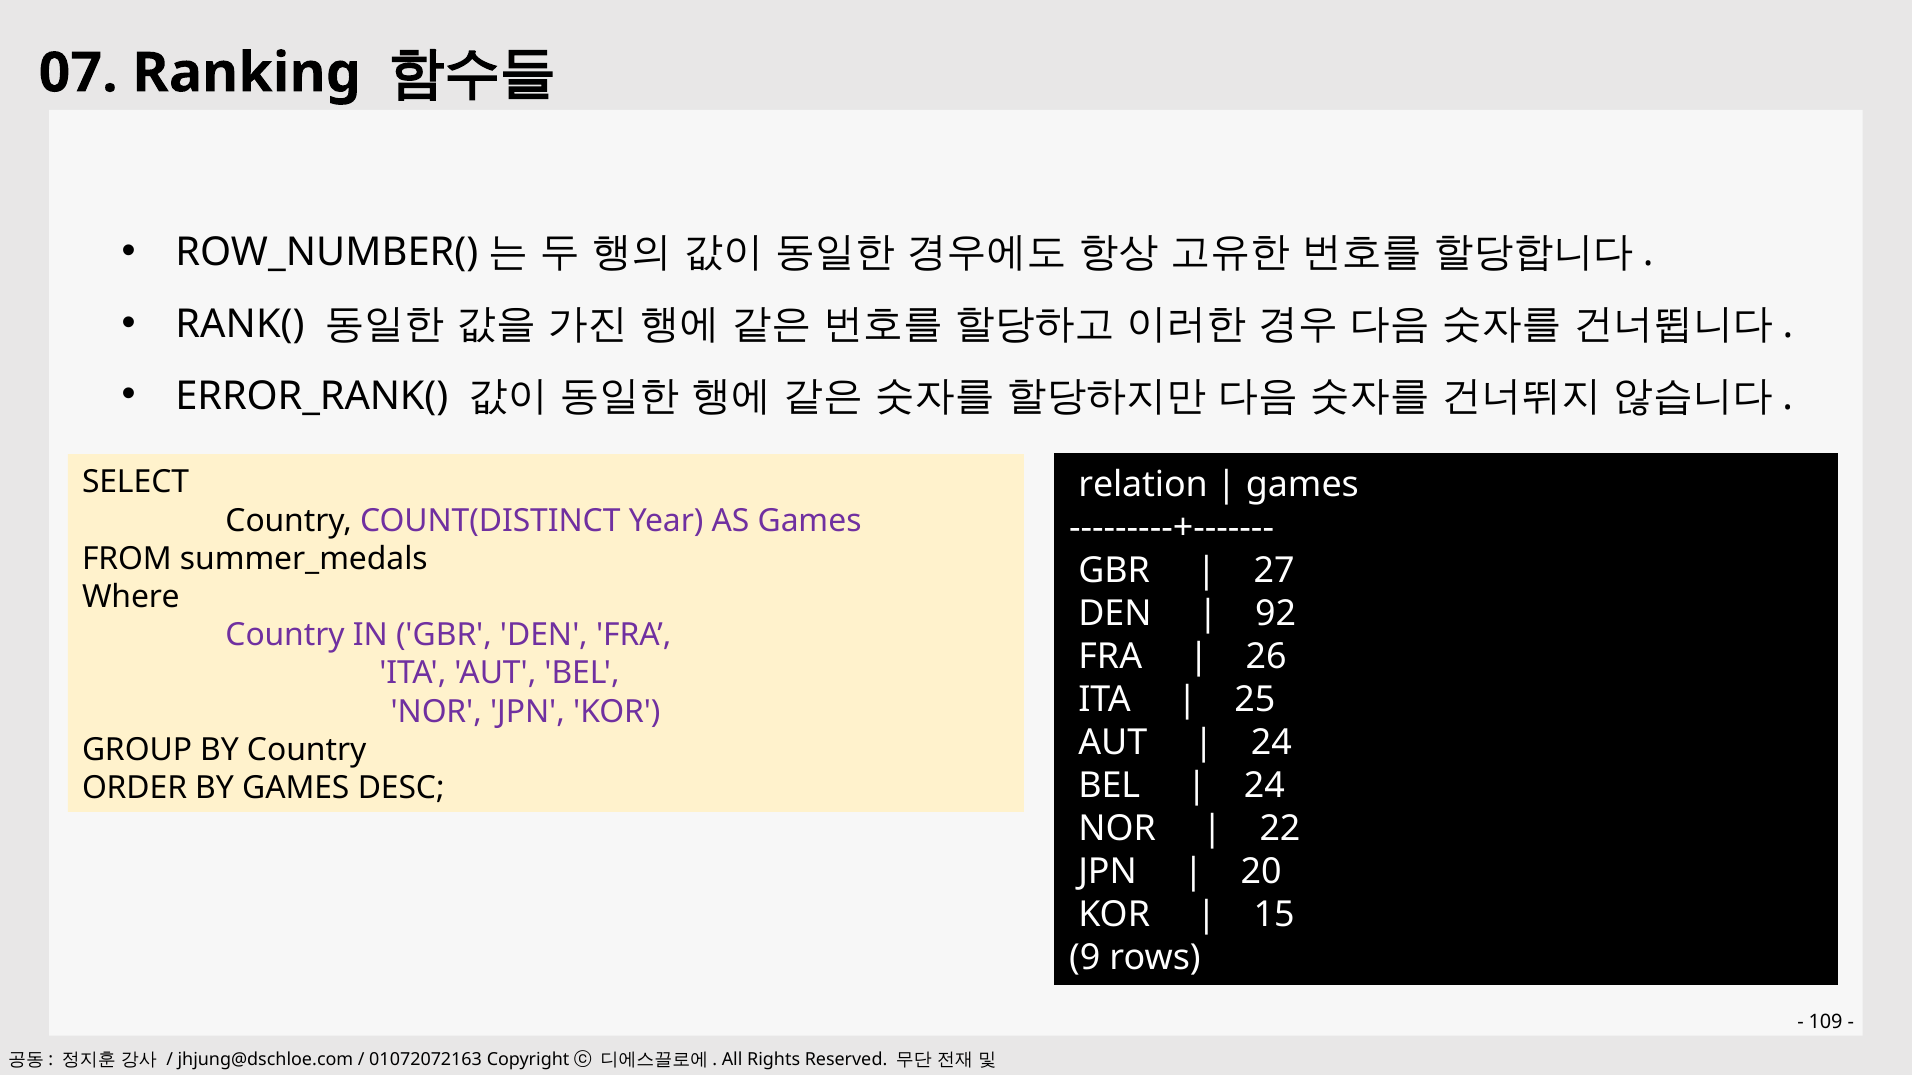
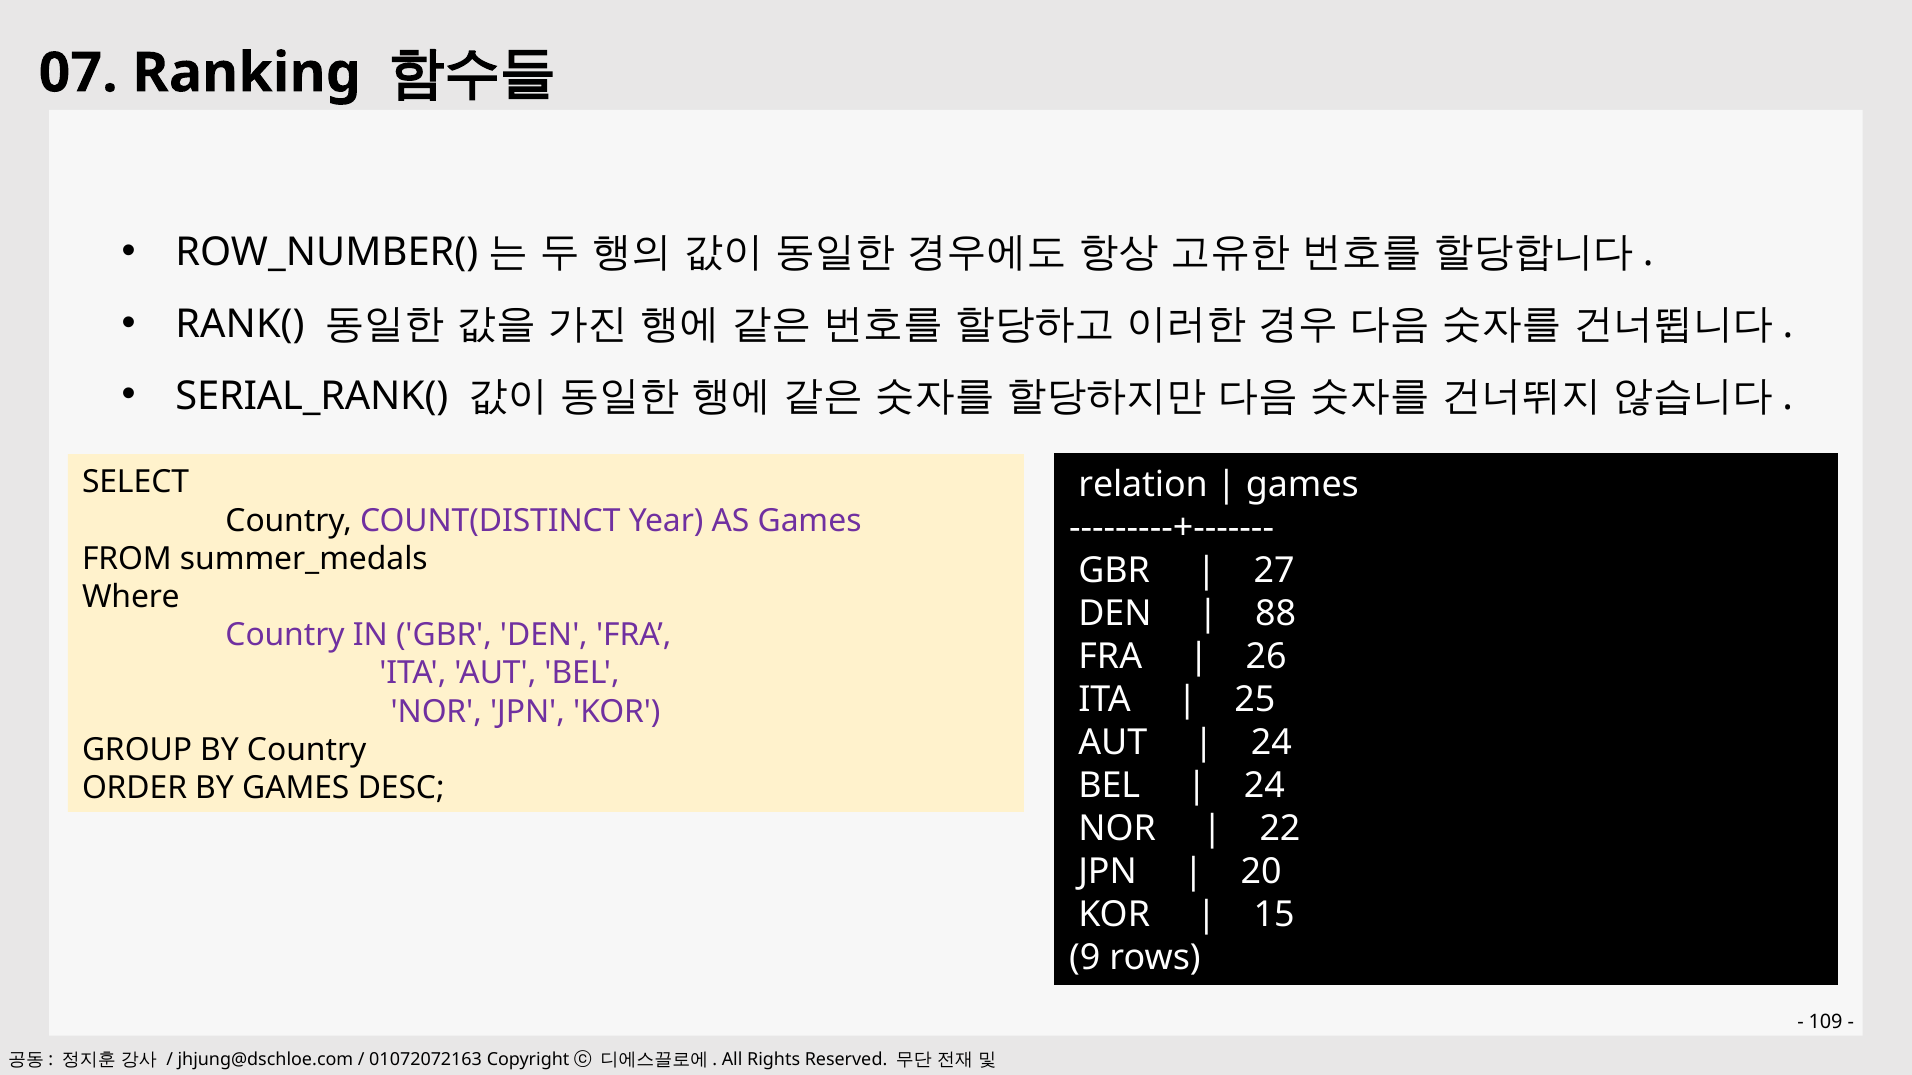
ERROR_RANK(: ERROR_RANK( -> SERIAL_RANK(
92: 92 -> 88
